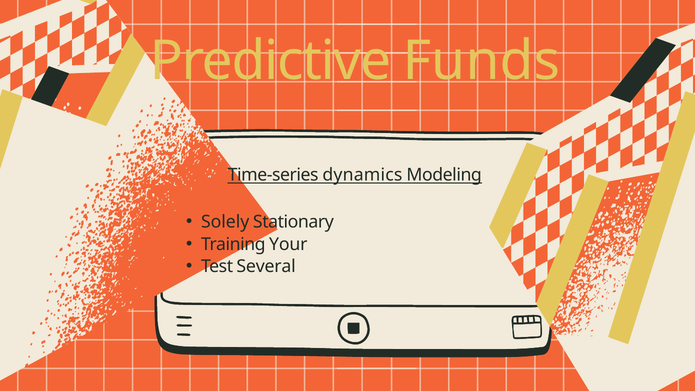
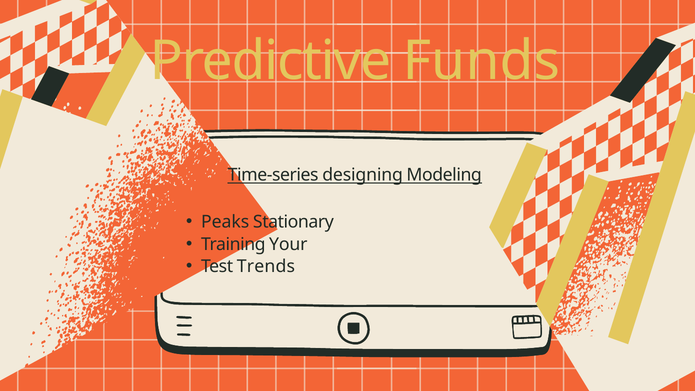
dynamics: dynamics -> designing
Solely: Solely -> Peaks
Several: Several -> Trends
